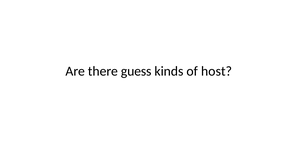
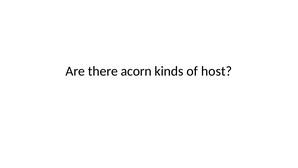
guess: guess -> acorn
